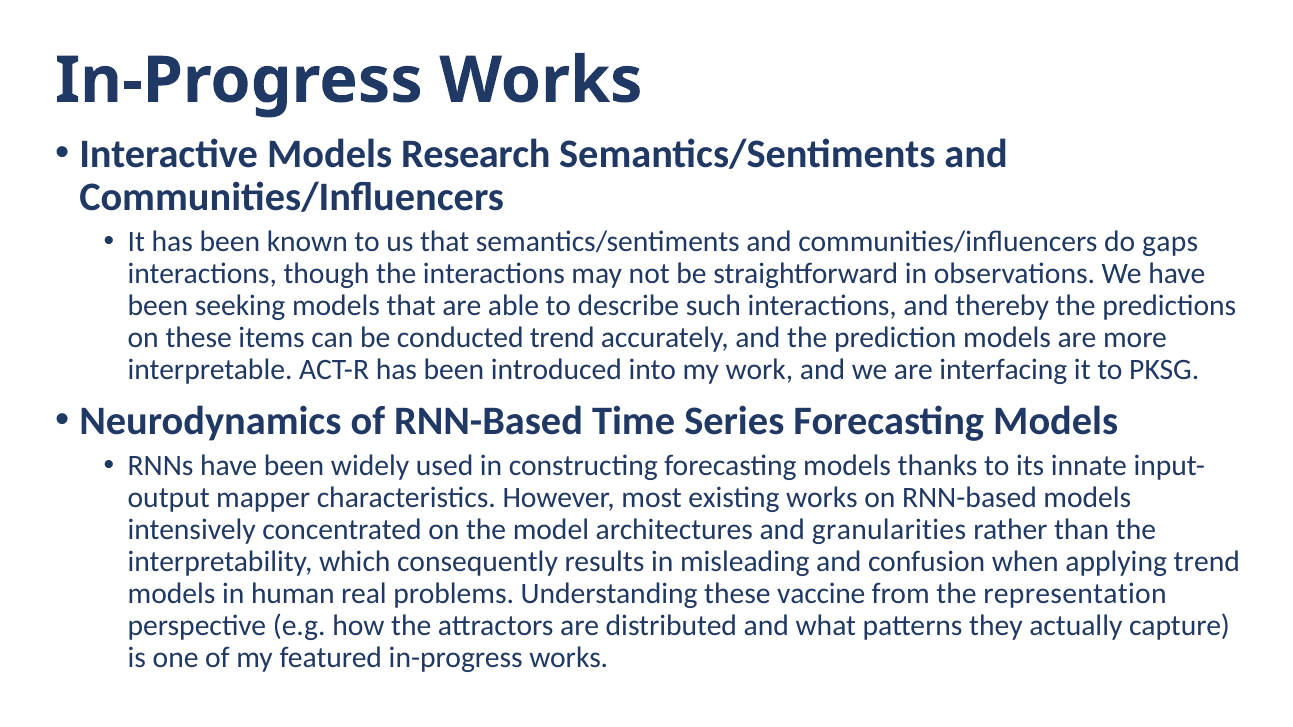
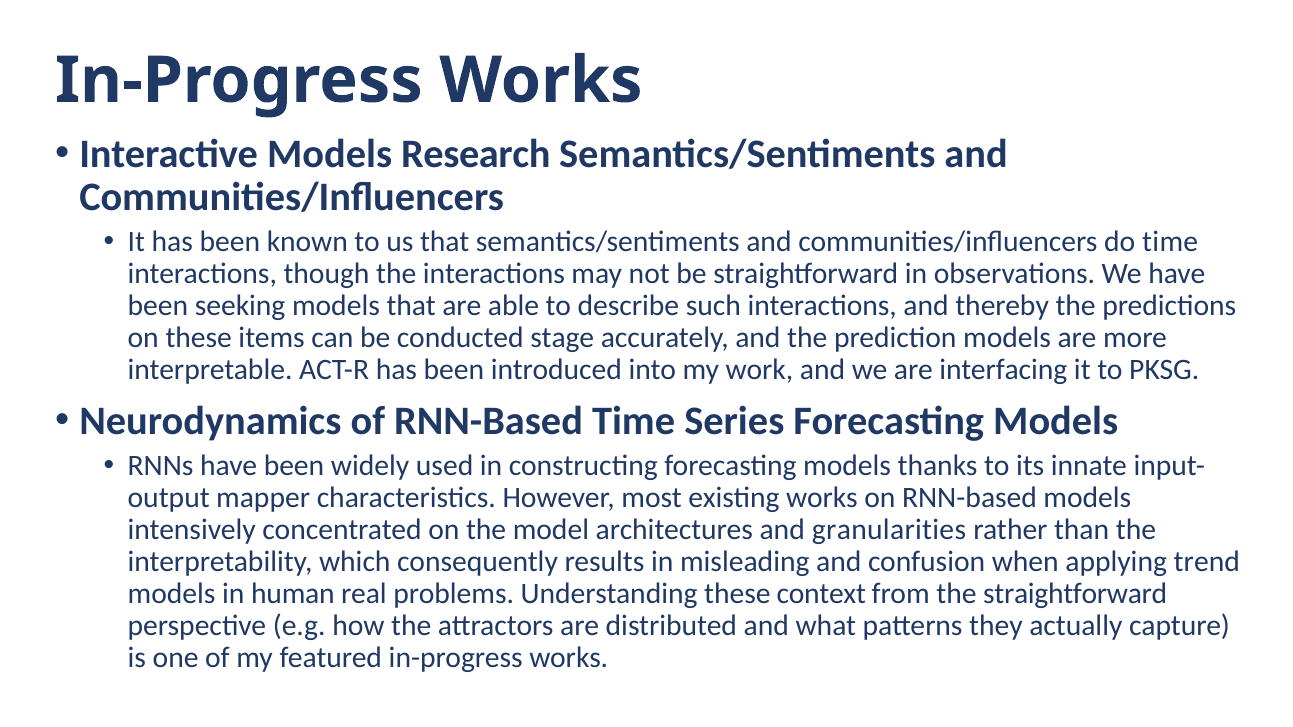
do gaps: gaps -> time
conducted trend: trend -> stage
vaccine: vaccine -> context
the representation: representation -> straightforward
